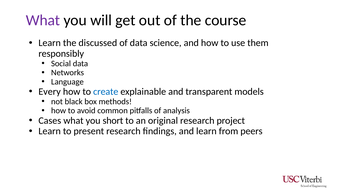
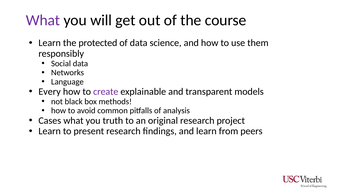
discussed: discussed -> protected
create colour: blue -> purple
short: short -> truth
